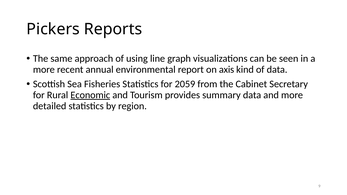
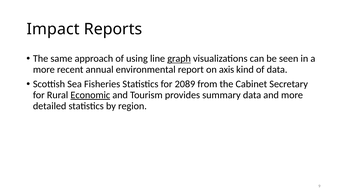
Pickers: Pickers -> Impact
graph underline: none -> present
2059: 2059 -> 2089
